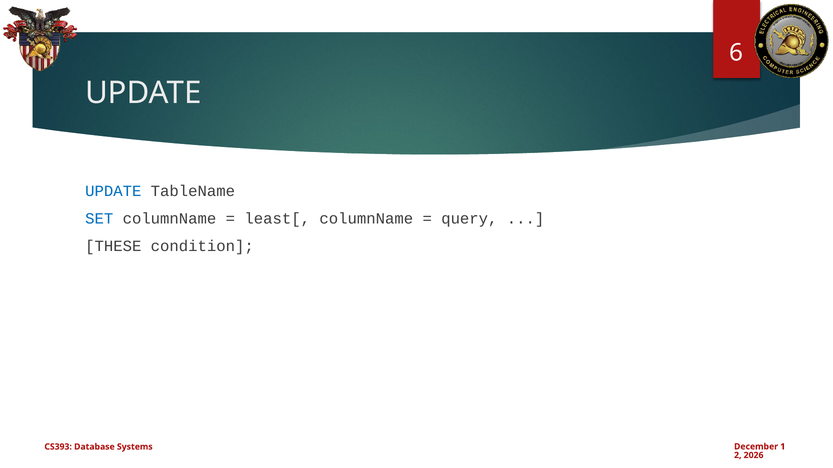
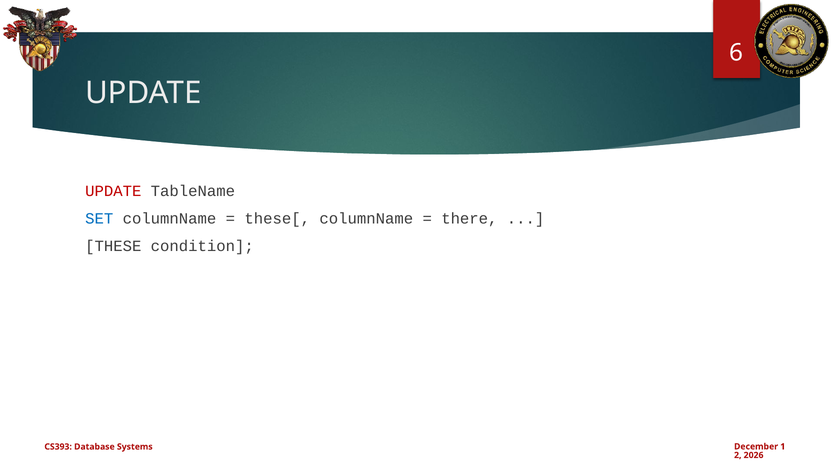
UPDATE at (113, 191) colour: blue -> red
least[: least[ -> these[
query: query -> there
